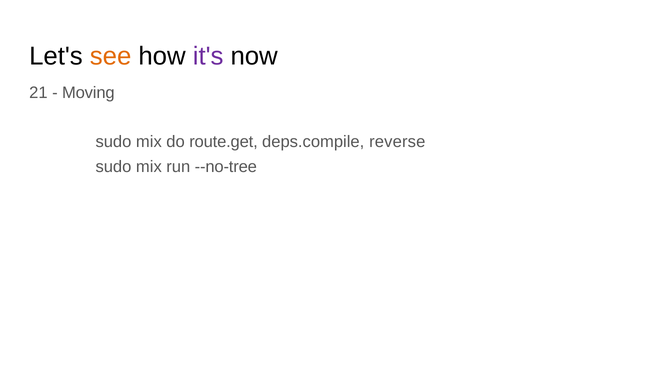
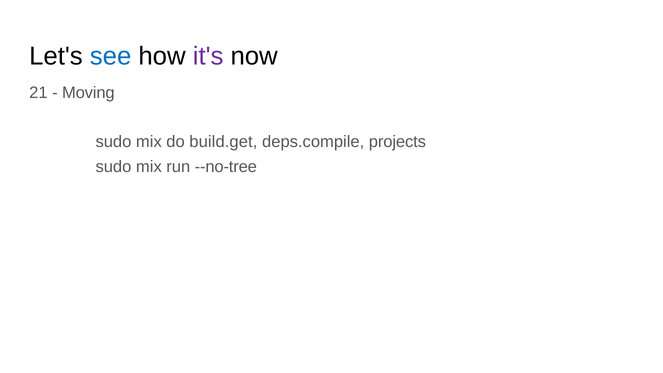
see colour: orange -> blue
route.get: route.get -> build.get
reverse: reverse -> projects
